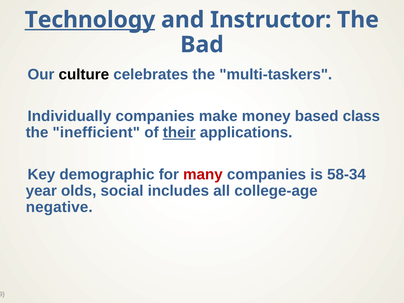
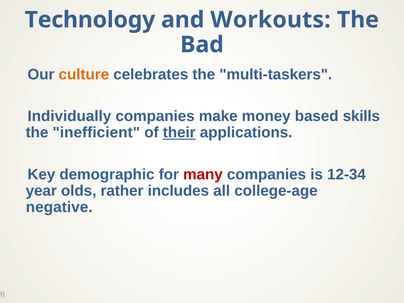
Technology underline: present -> none
Instructor: Instructor -> Workouts
culture colour: black -> orange
class: class -> skills
58-34: 58-34 -> 12-34
social: social -> rather
